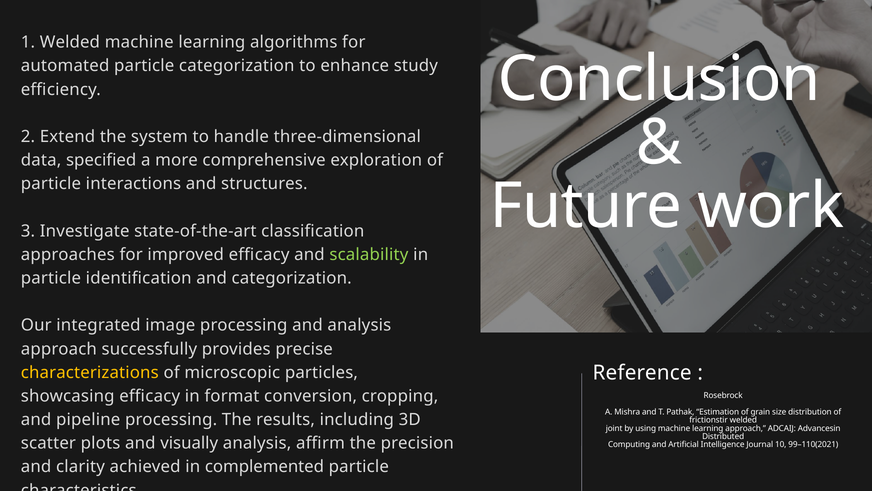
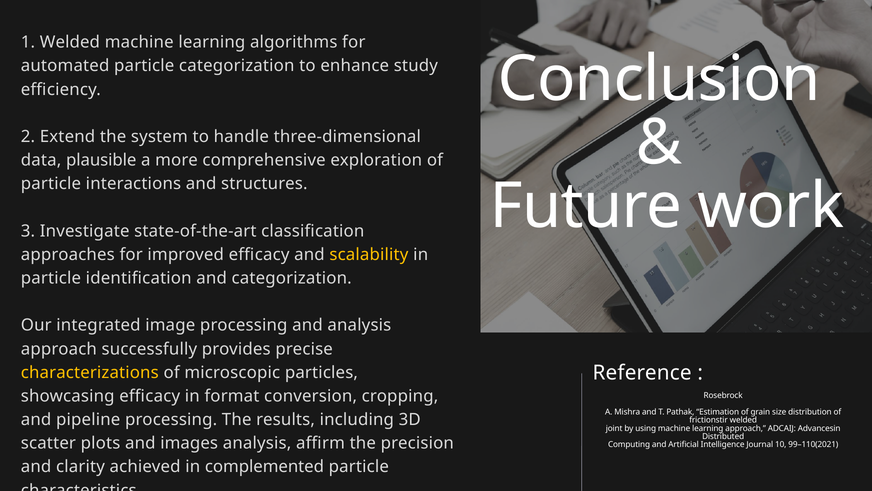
specified: specified -> plausible
scalability colour: light green -> yellow
visually: visually -> images
